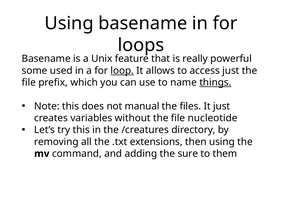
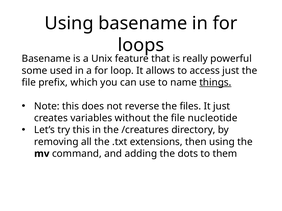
loop underline: present -> none
manual: manual -> reverse
sure: sure -> dots
